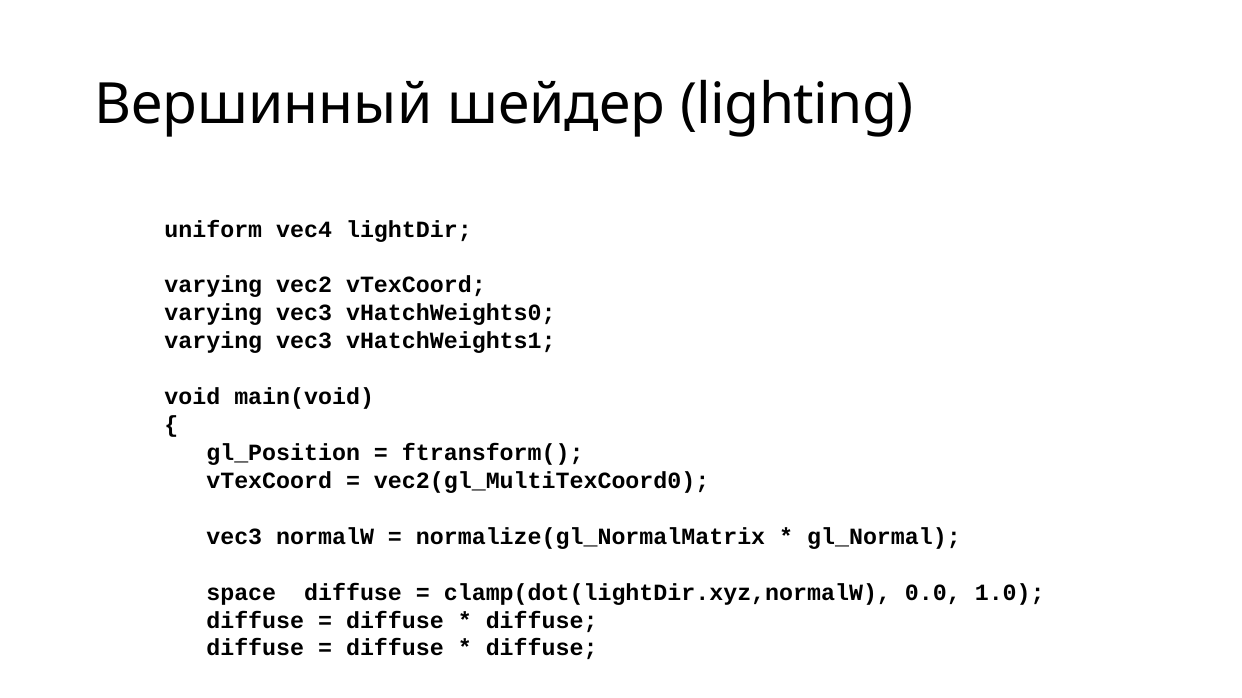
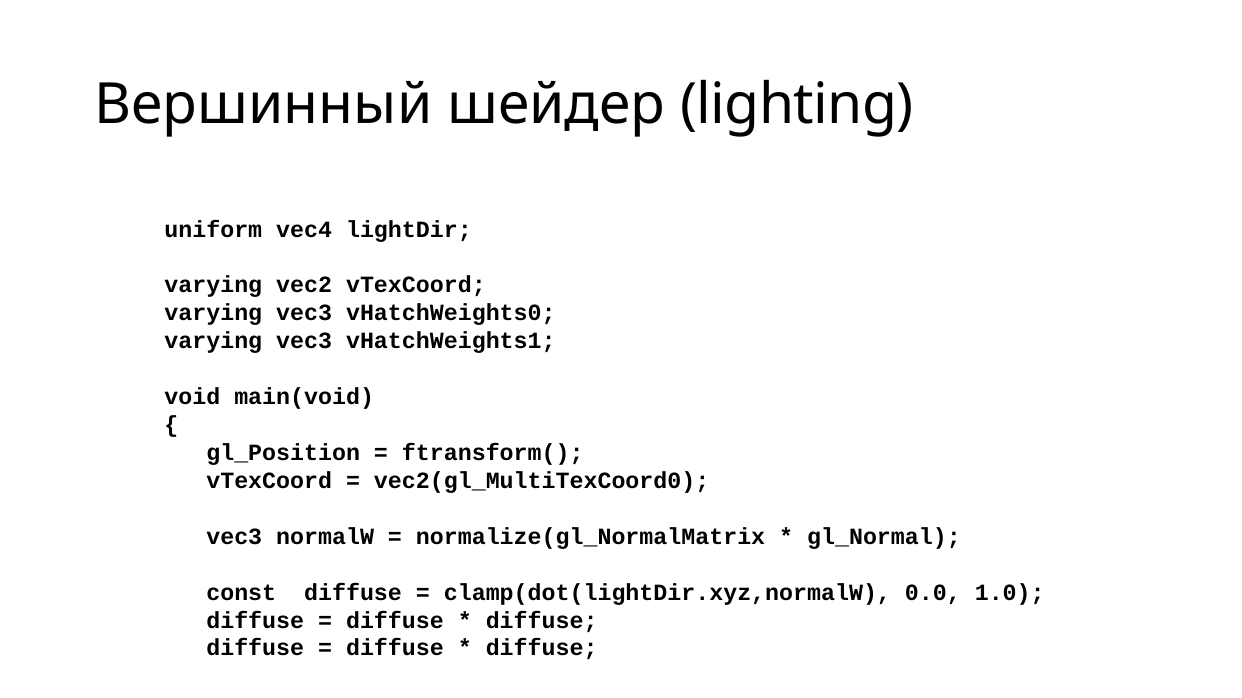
space: space -> const
